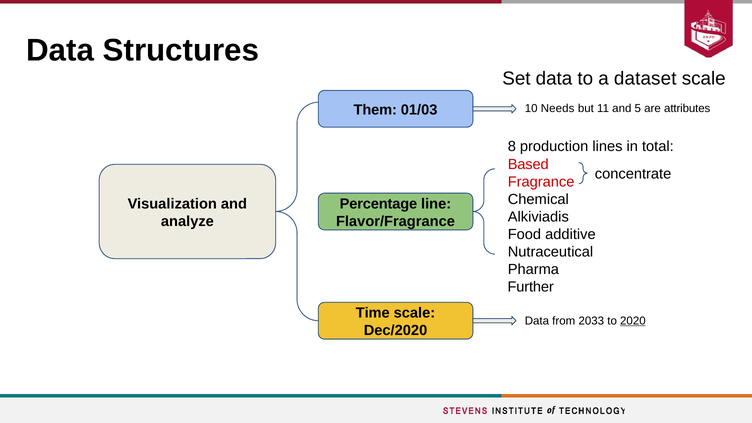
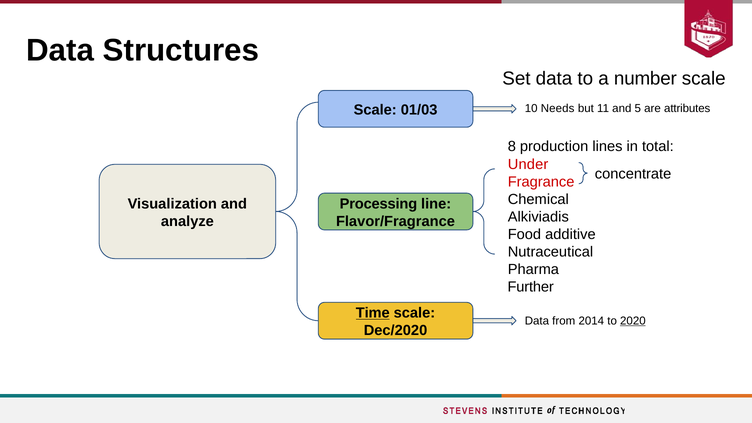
dataset: dataset -> number
Them at (375, 110): Them -> Scale
Based: Based -> Under
Percentage: Percentage -> Processing
Time underline: none -> present
2033: 2033 -> 2014
